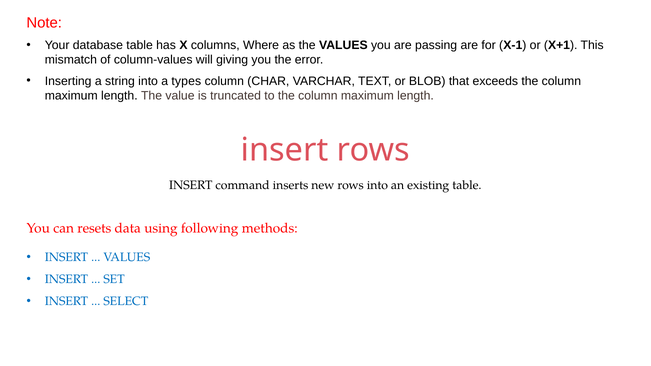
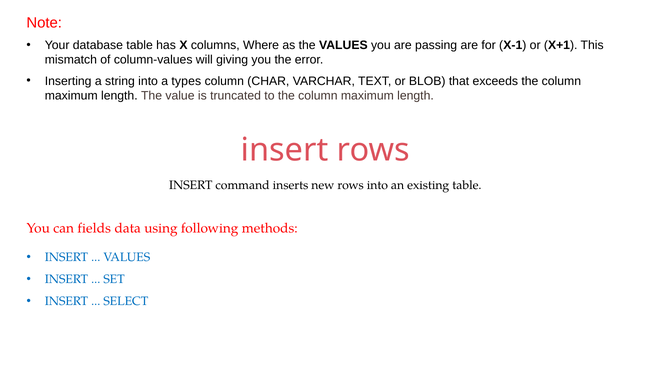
resets: resets -> fields
